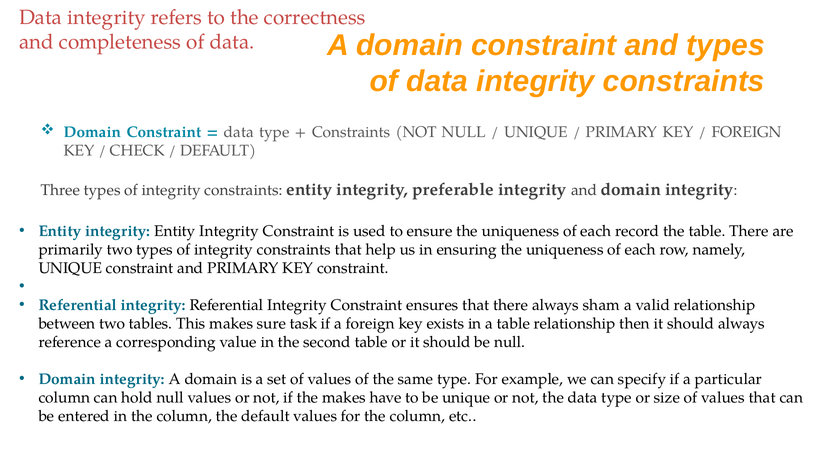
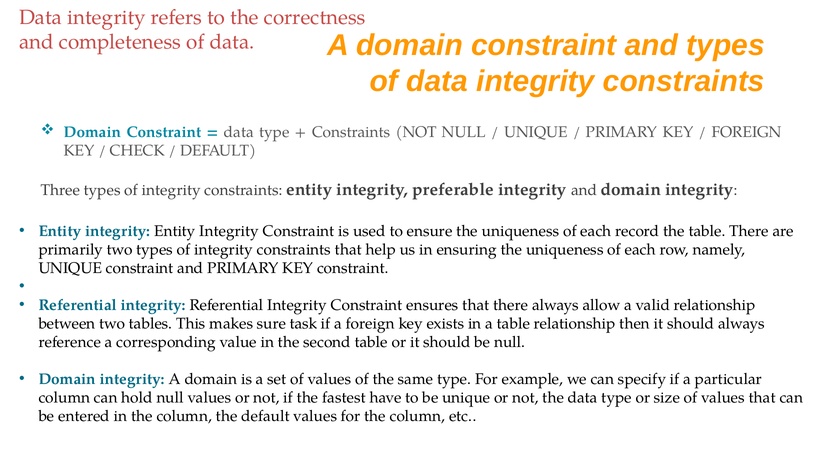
sham: sham -> allow
the makes: makes -> fastest
